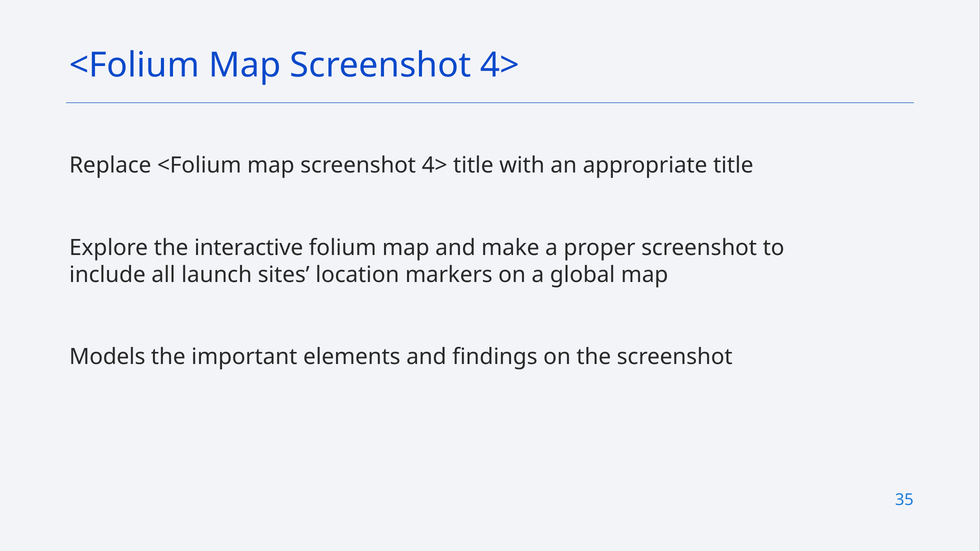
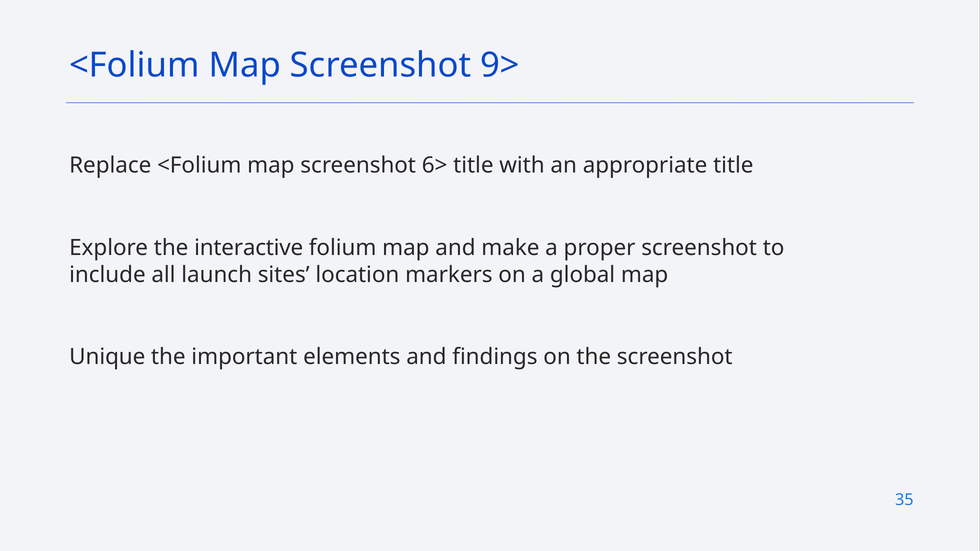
4> at (500, 65): 4> -> 9>
4> at (435, 165): 4> -> 6>
Models: Models -> Unique
